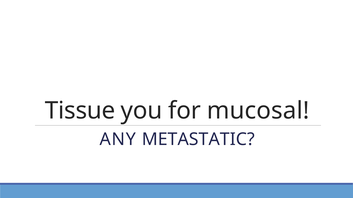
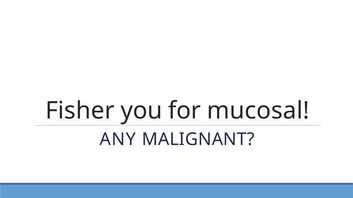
Tissue: Tissue -> Fisher
METASTATIC: METASTATIC -> MALIGNANT
